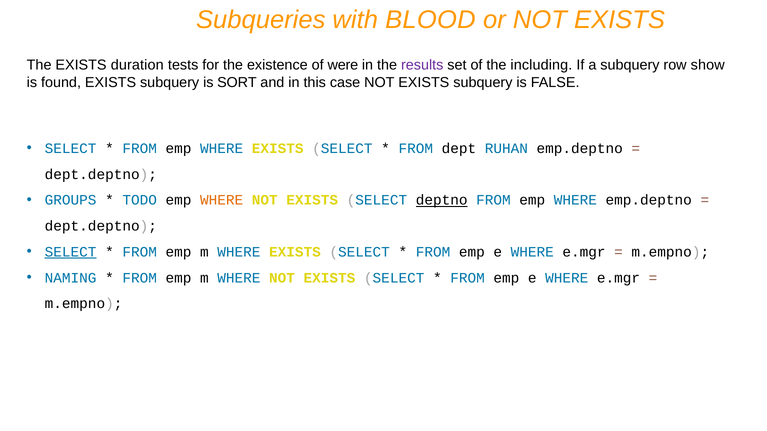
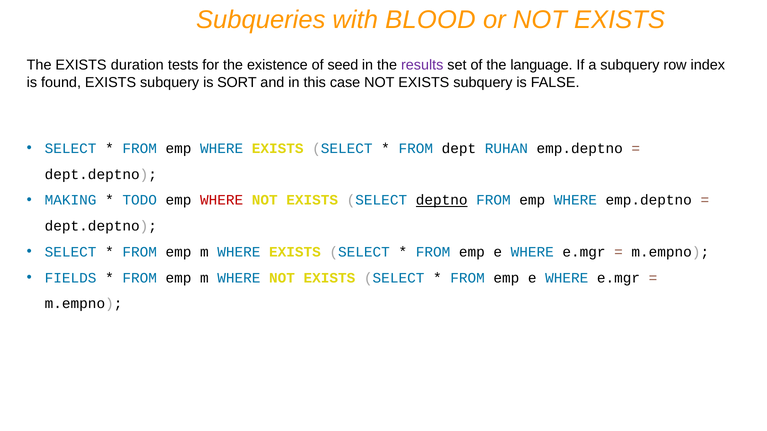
were: were -> seed
including: including -> language
show: show -> index
GROUPS: GROUPS -> MAKING
WHERE at (222, 200) colour: orange -> red
SELECT at (71, 252) underline: present -> none
NAMING: NAMING -> FIELDS
